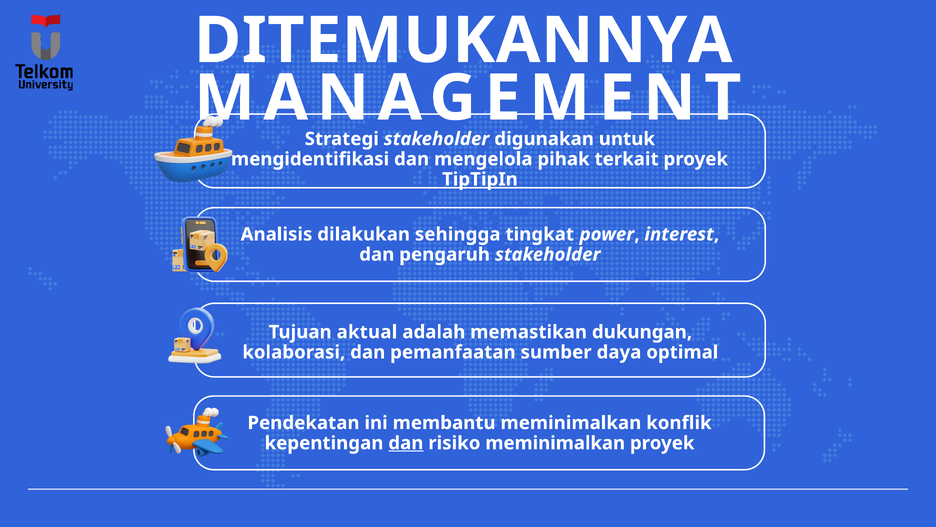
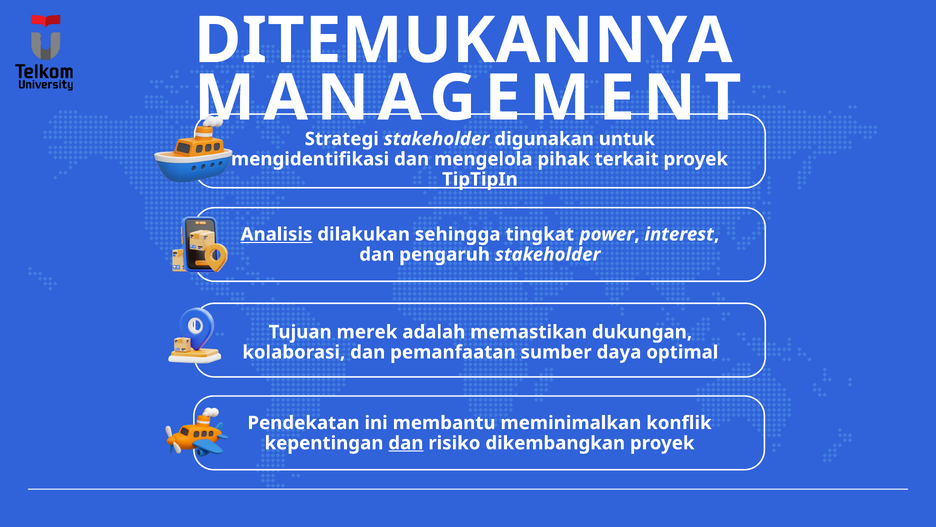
Analisis underline: none -> present
aktual: aktual -> merek
risiko meminimalkan: meminimalkan -> dikembangkan
